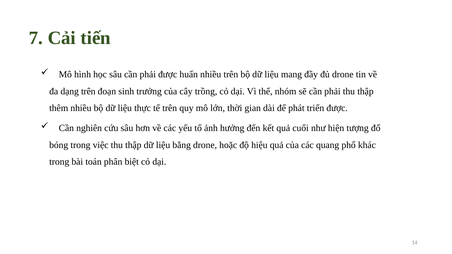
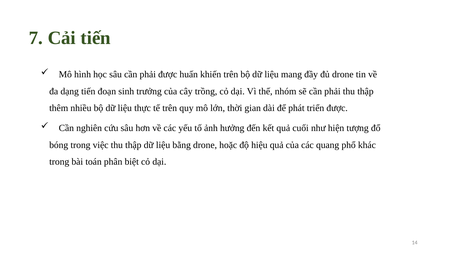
huấn nhiều: nhiều -> khiến
dạng trên: trên -> tiến
